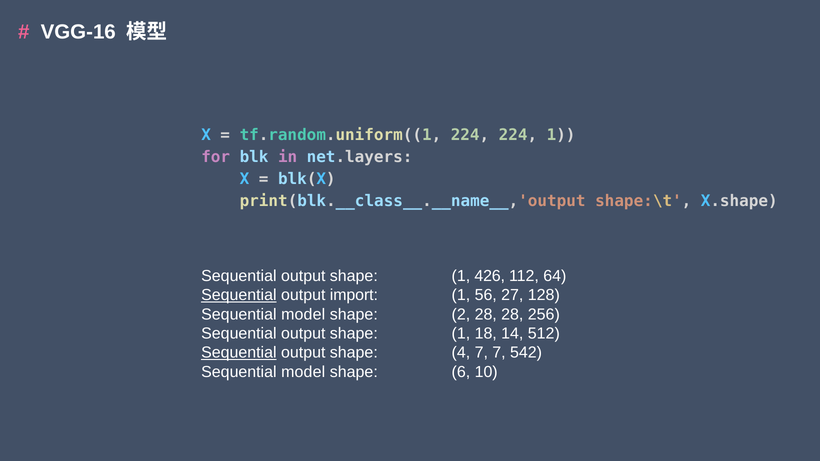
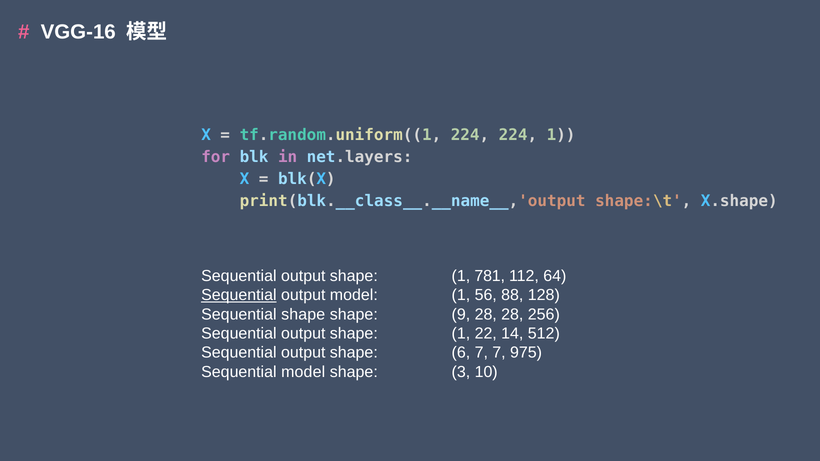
426: 426 -> 781
output import: import -> model
27: 27 -> 88
model at (303, 315): model -> shape
2: 2 -> 9
18: 18 -> 22
Sequential at (239, 353) underline: present -> none
4: 4 -> 6
542: 542 -> 975
6: 6 -> 3
